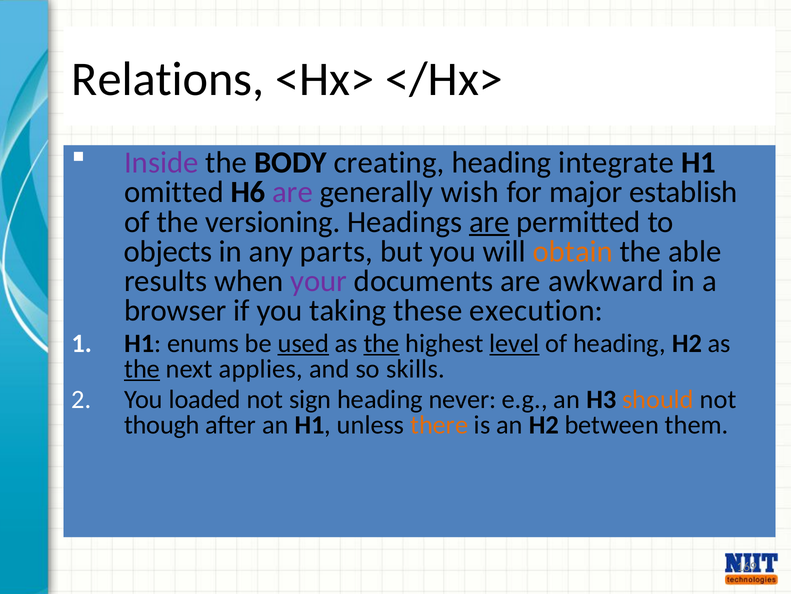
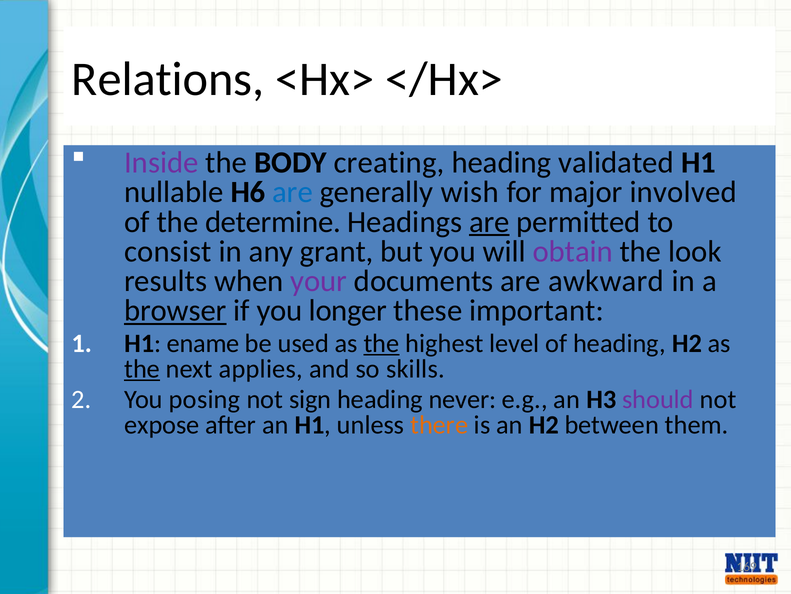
integrate: integrate -> validated
omitted: omitted -> nullable
are at (293, 192) colour: purple -> blue
establish: establish -> involved
versioning: versioning -> determine
objects: objects -> consist
parts: parts -> grant
obtain colour: orange -> purple
able: able -> look
browser underline: none -> present
taking: taking -> longer
execution: execution -> important
enums: enums -> ename
used underline: present -> none
level underline: present -> none
loaded: loaded -> posing
should colour: orange -> purple
though: though -> expose
